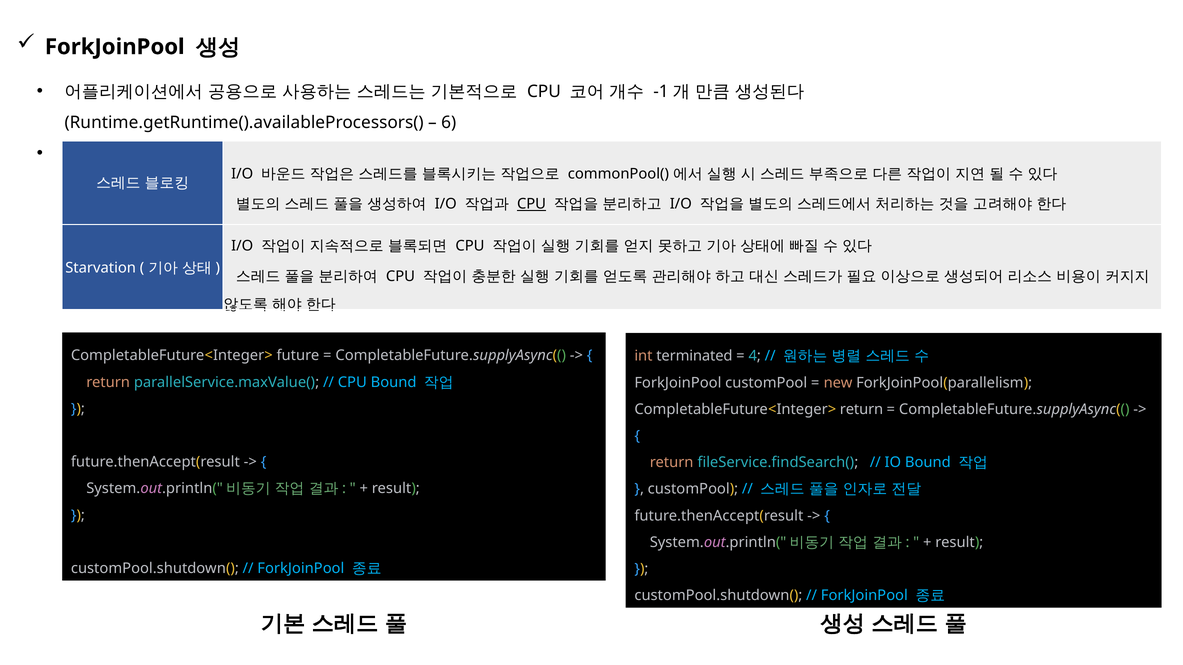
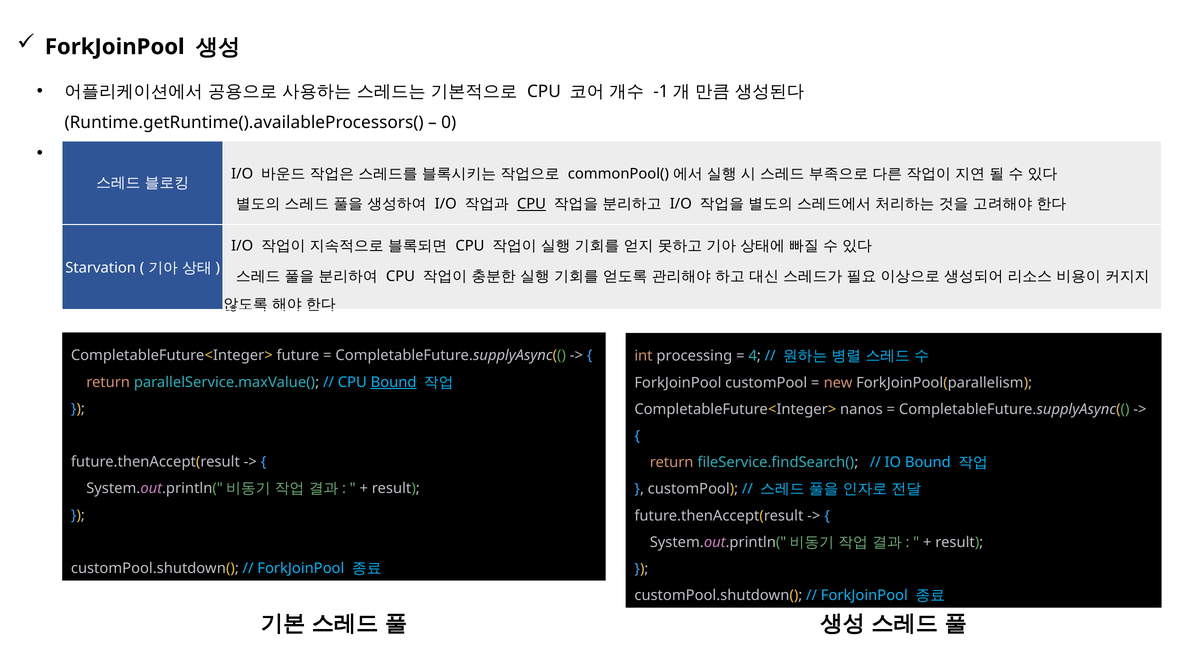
6: 6 -> 0
terminated: terminated -> processing
Bound at (394, 382) underline: none -> present
CompletableFuture<Integer> return: return -> nanos
